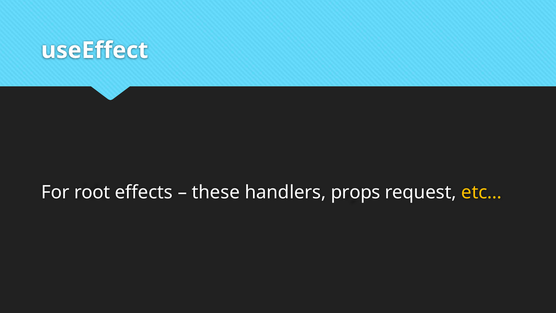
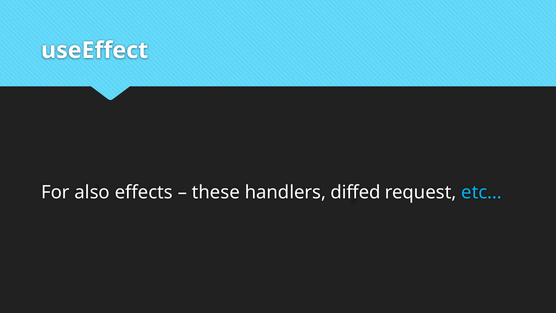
root: root -> also
props: props -> diffed
etc… colour: yellow -> light blue
